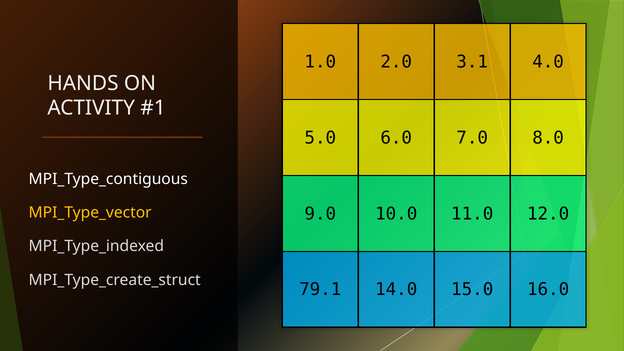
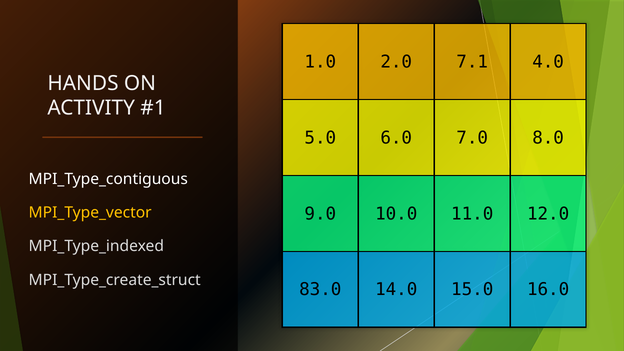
3.1: 3.1 -> 7.1
79.1: 79.1 -> 83.0
